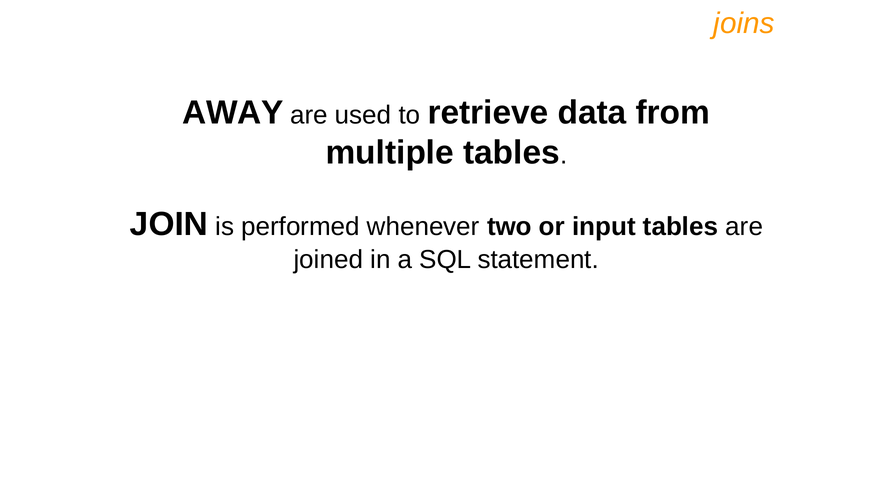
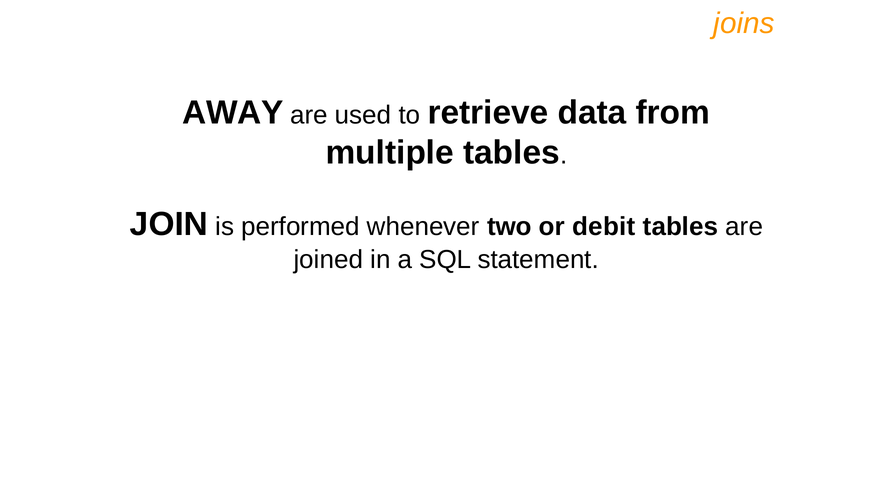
input: input -> debit
